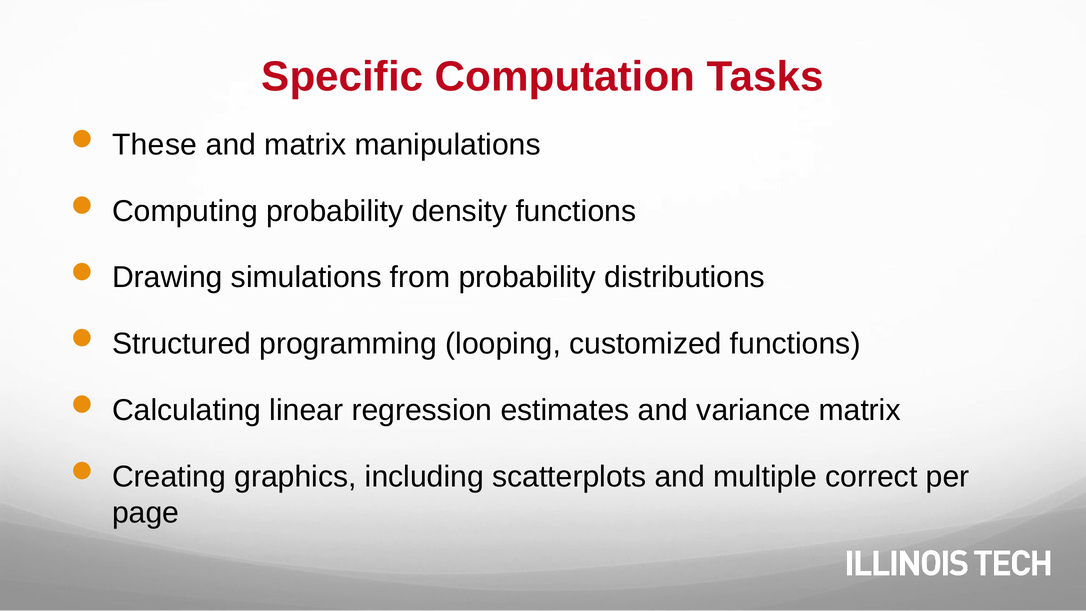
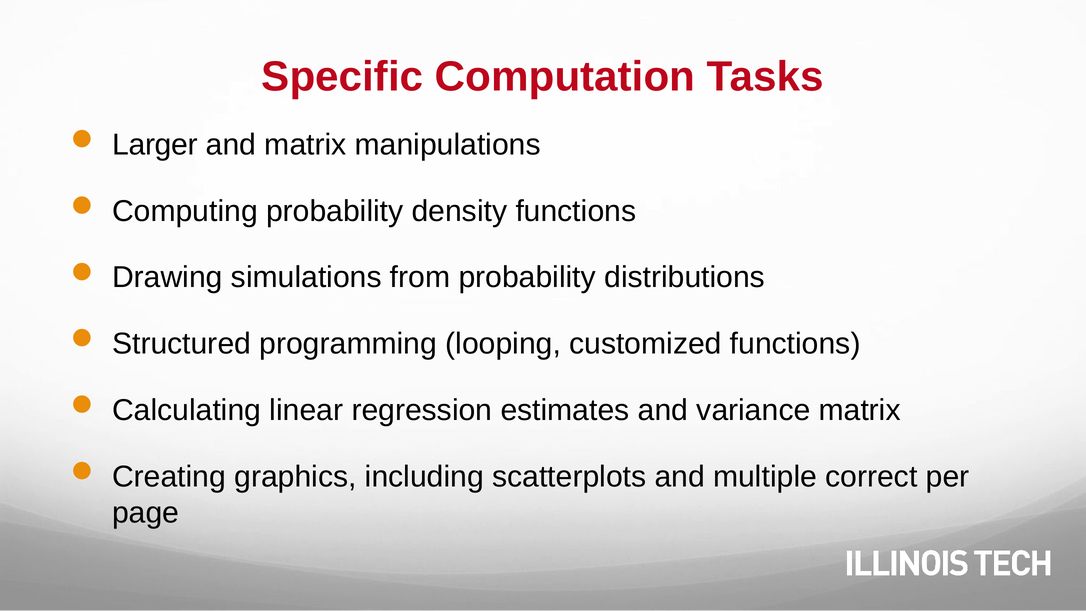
These: These -> Larger
